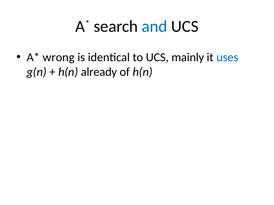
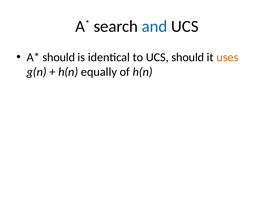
wrong at (59, 57): wrong -> should
UCS mainly: mainly -> should
uses colour: blue -> orange
already: already -> equally
